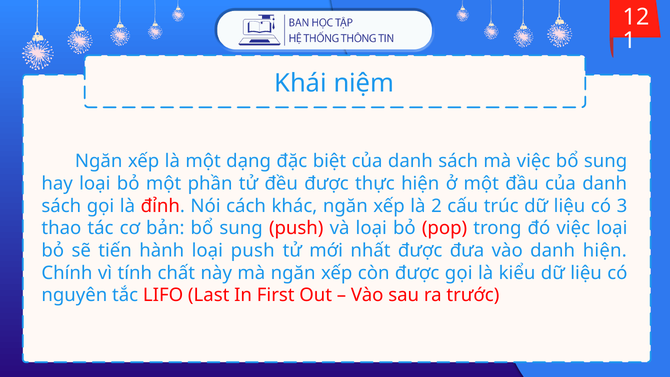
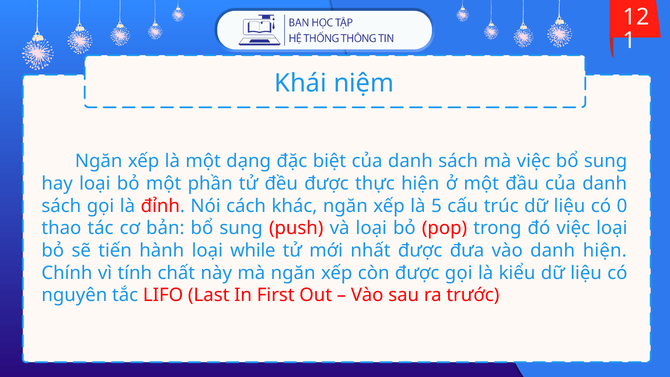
2: 2 -> 5
3: 3 -> 0
loại push: push -> while
